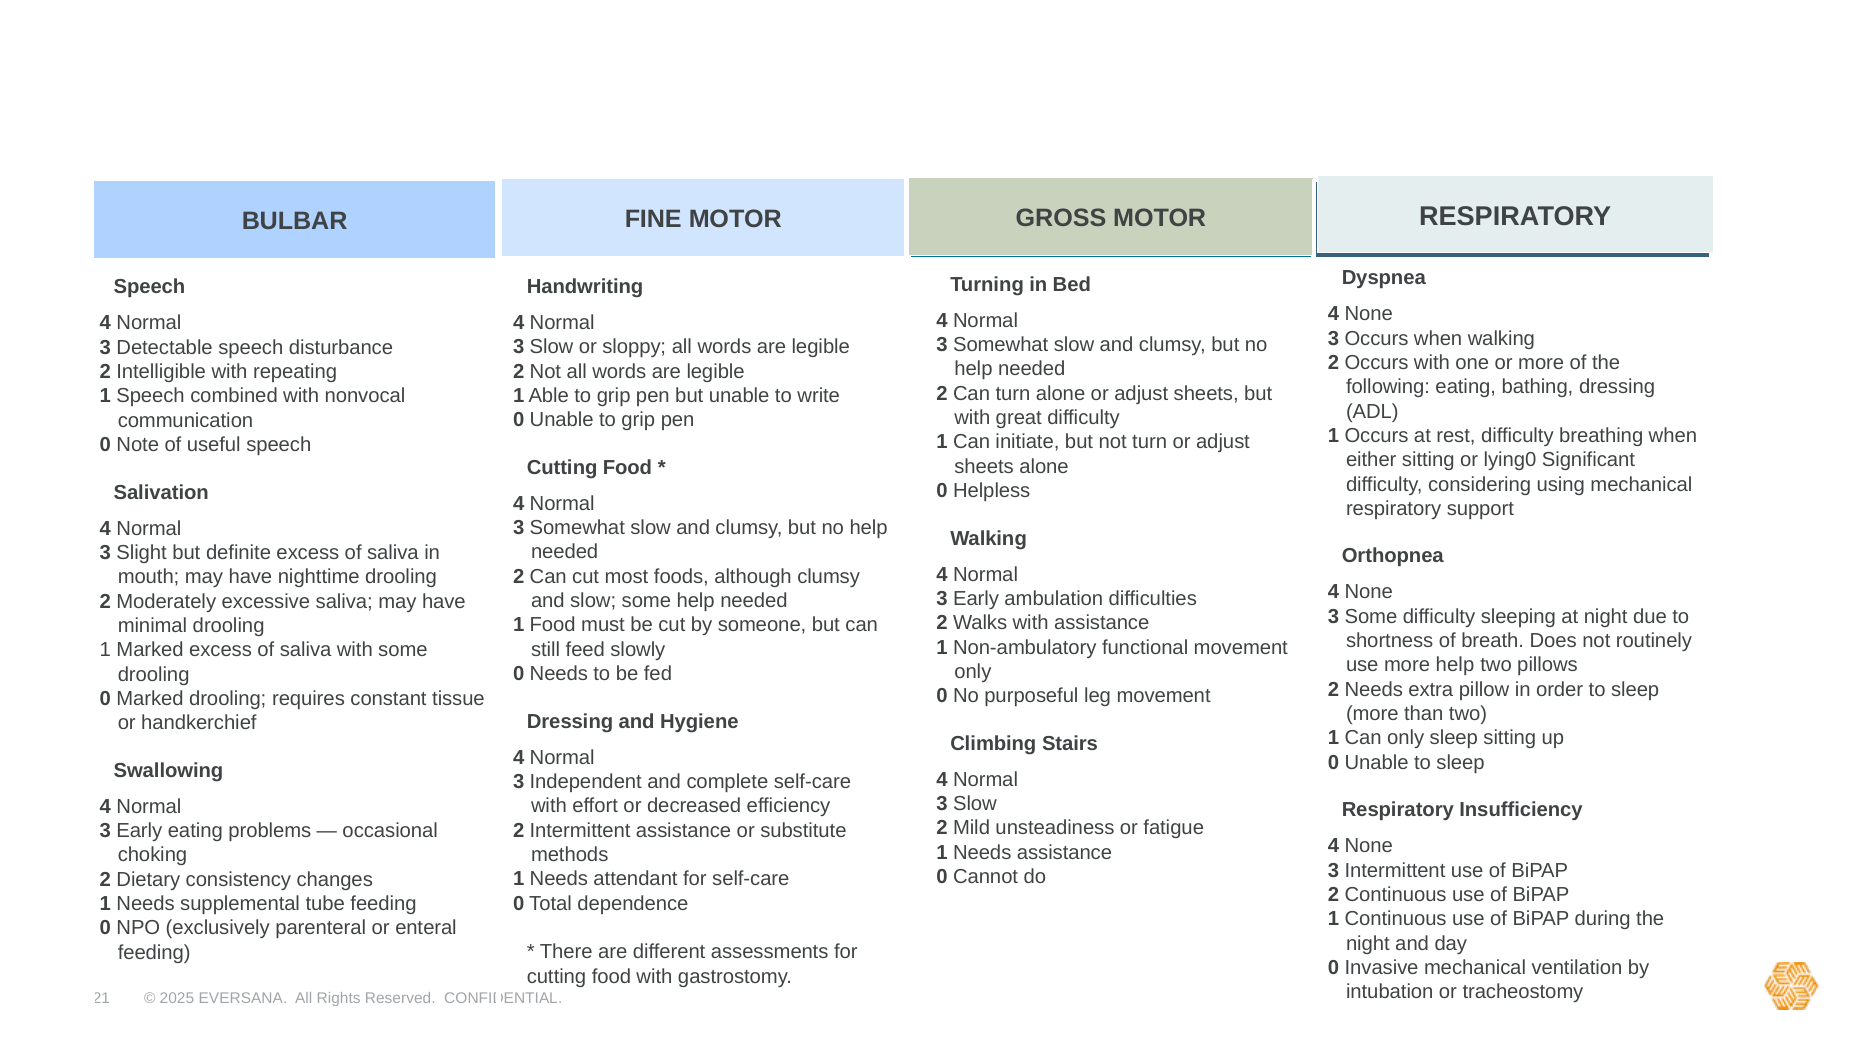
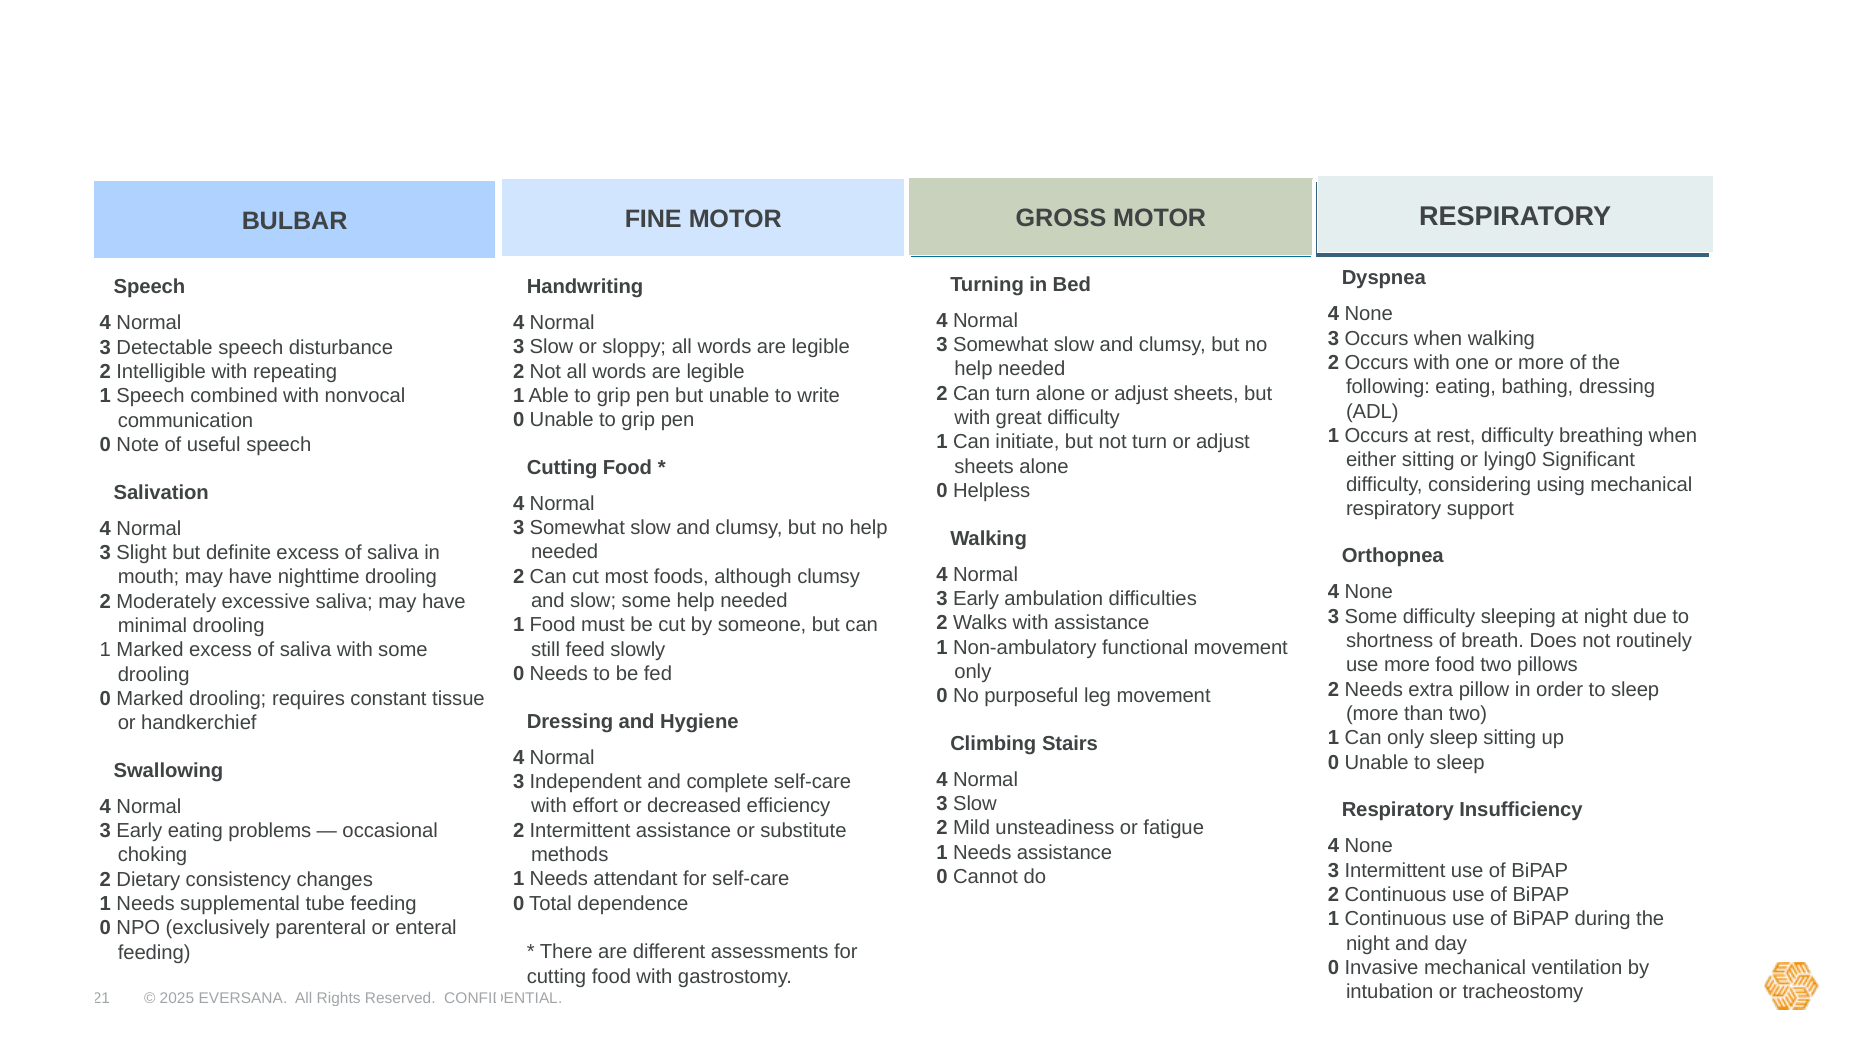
more help: help -> food
